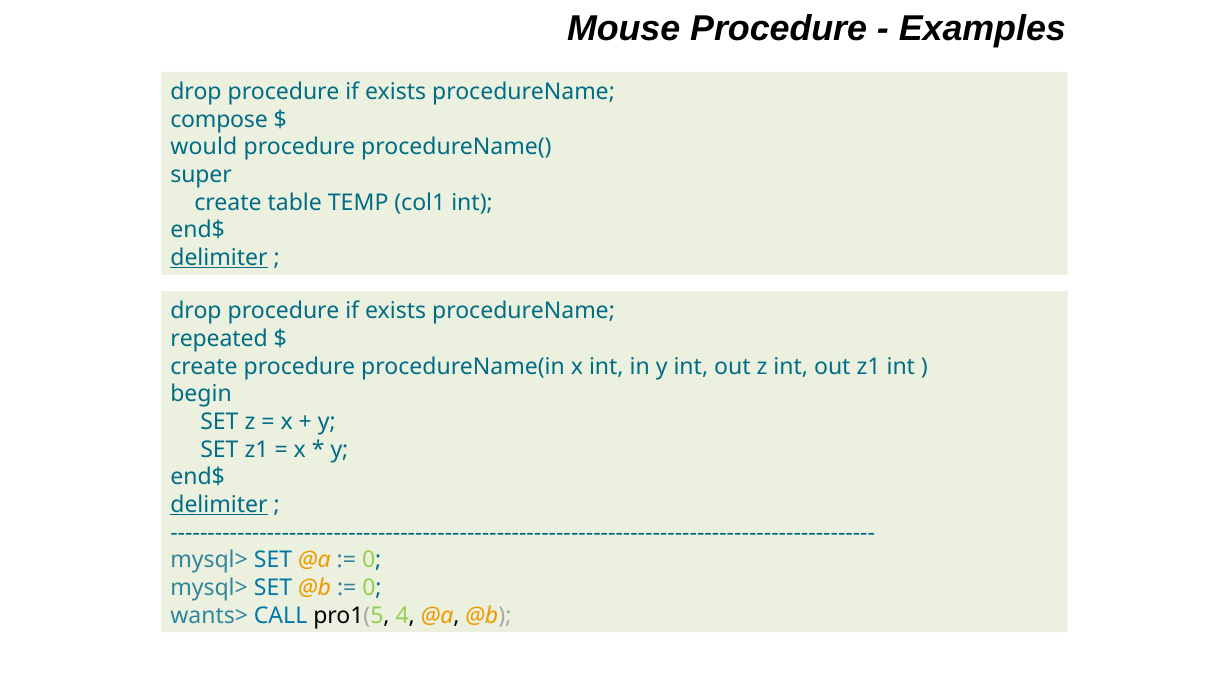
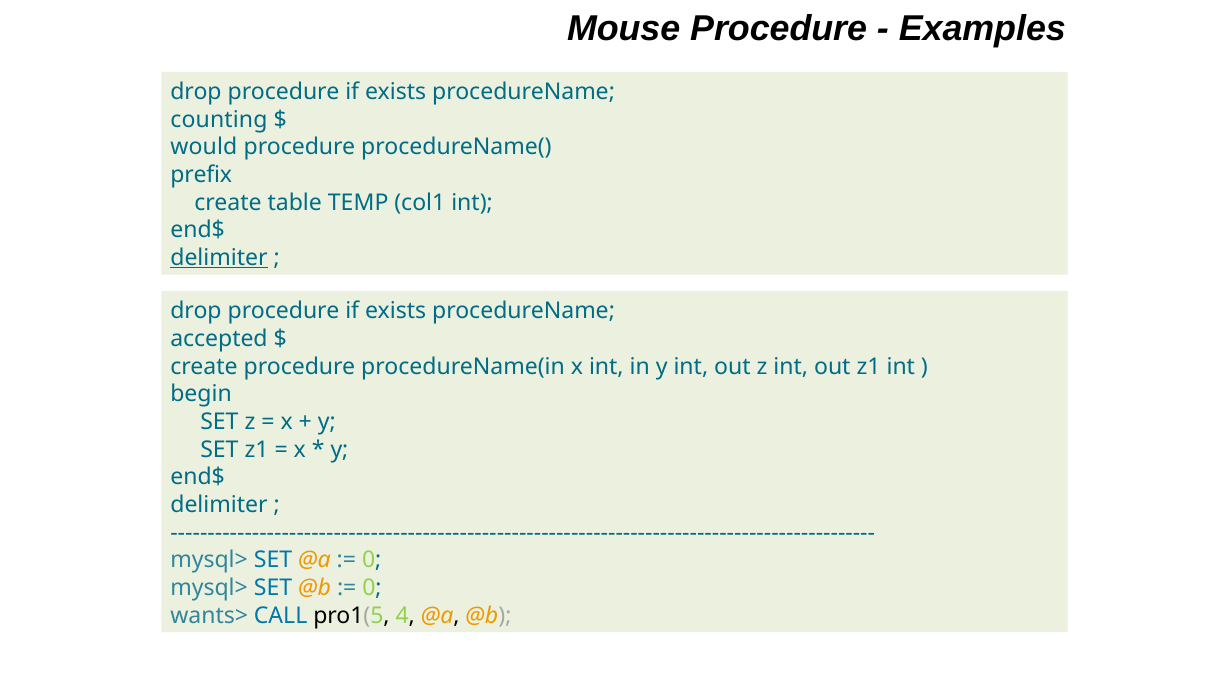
compose: compose -> counting
super: super -> prefix
repeated: repeated -> accepted
delimiter at (219, 504) underline: present -> none
